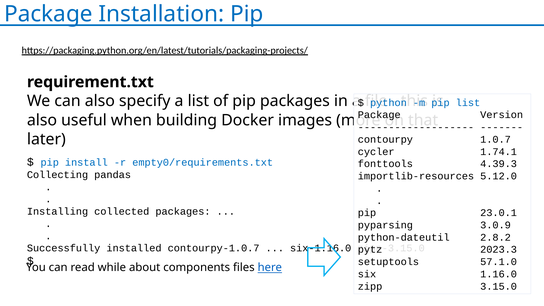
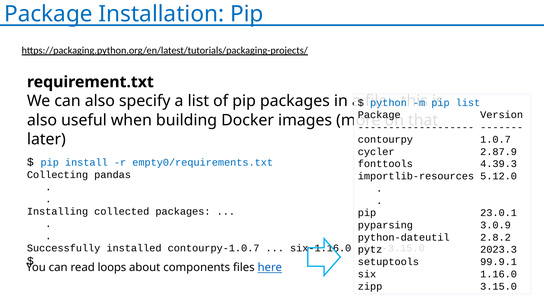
1.74.1: 1.74.1 -> 2.87.9
57.1.0: 57.1.0 -> 99.9.1
while: while -> loops
